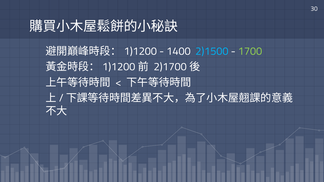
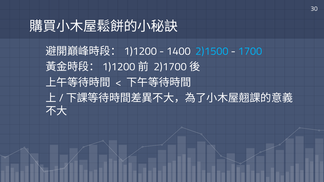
1700 colour: light green -> light blue
